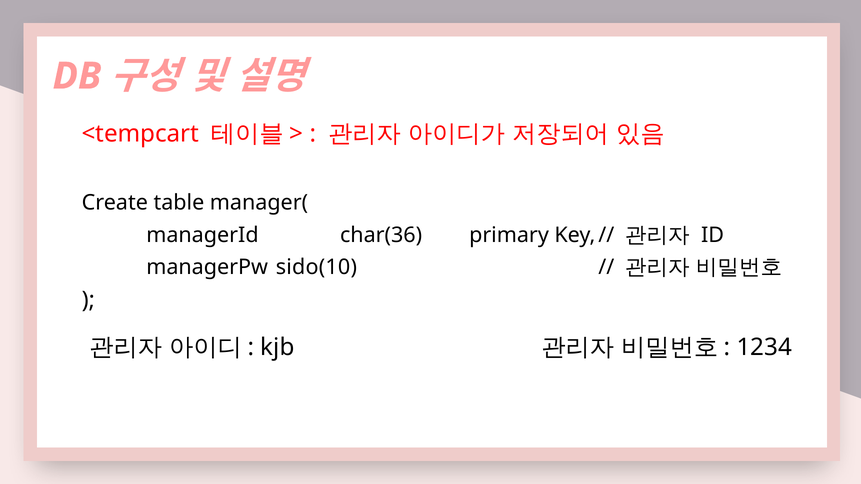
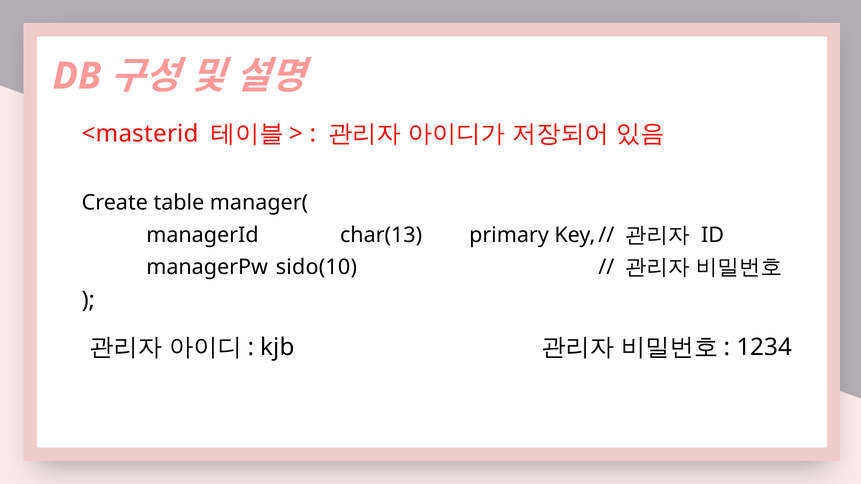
<tempcart: <tempcart -> <masterid
char(36: char(36 -> char(13
